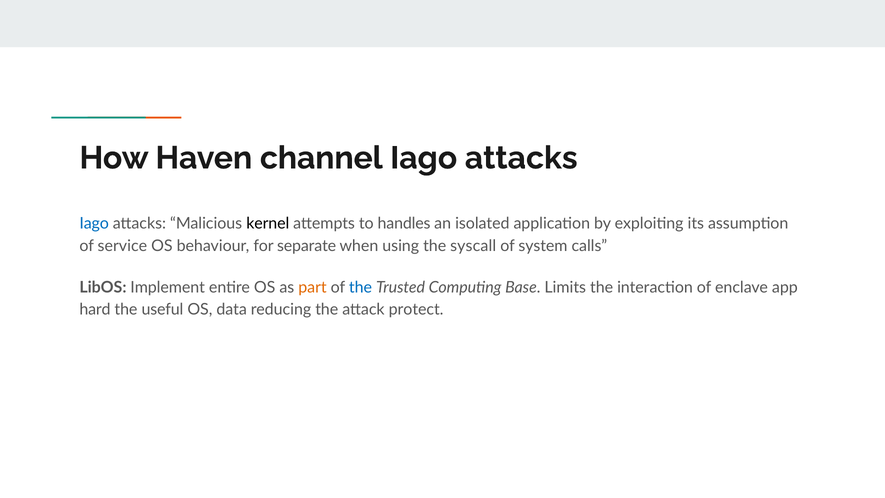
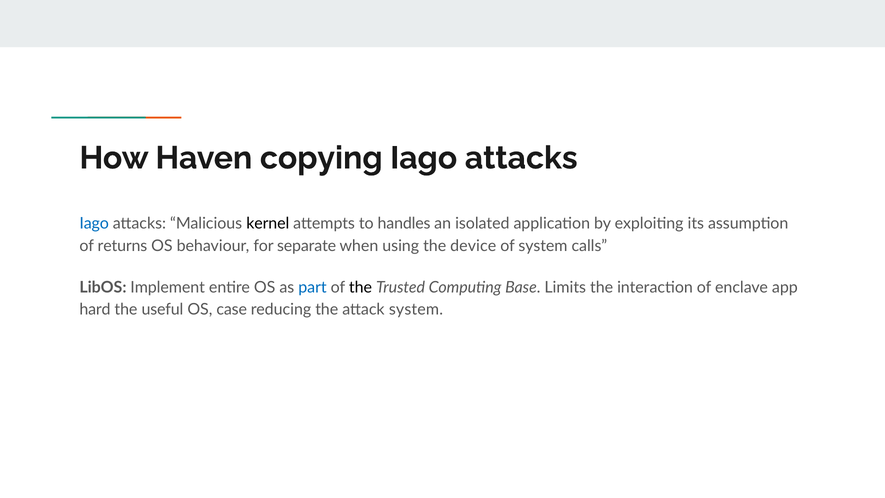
channel: channel -> copying
service: service -> returns
syscall: syscall -> device
part colour: orange -> blue
the at (360, 287) colour: blue -> black
data: data -> case
attack protect: protect -> system
